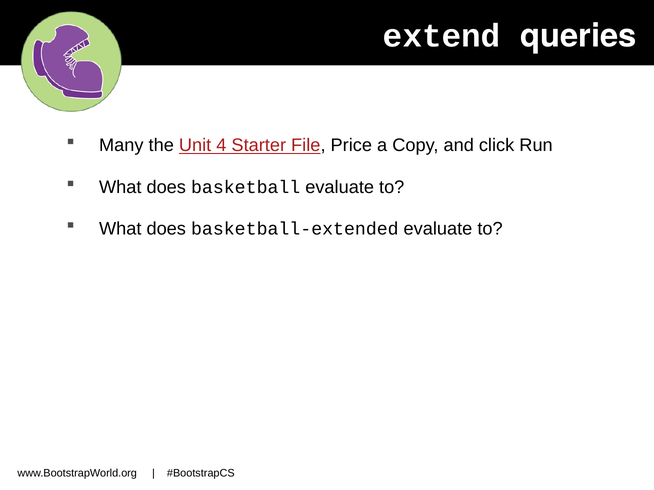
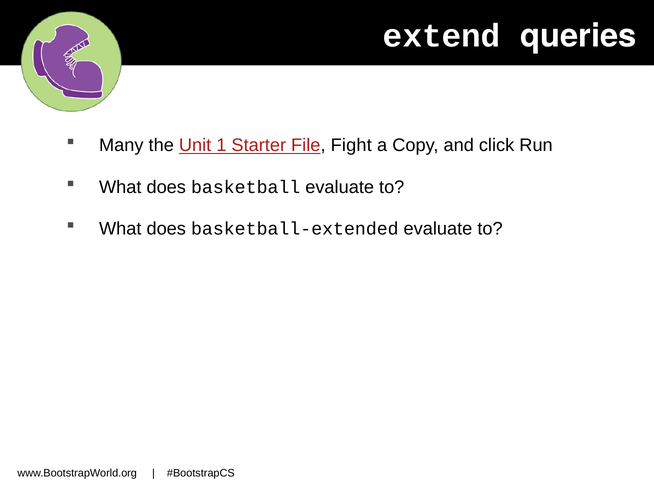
4: 4 -> 1
Price: Price -> Fight
